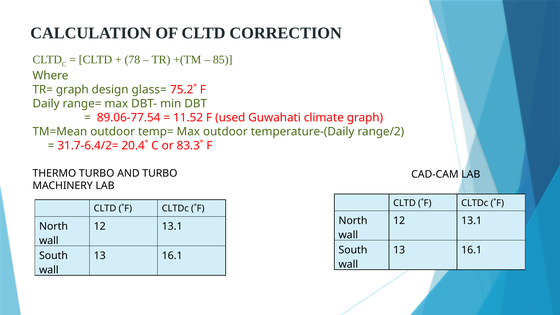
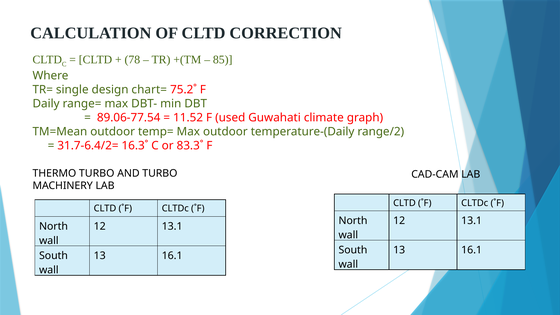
TR= graph: graph -> single
glass=: glass= -> chart=
20.4˚: 20.4˚ -> 16.3˚
